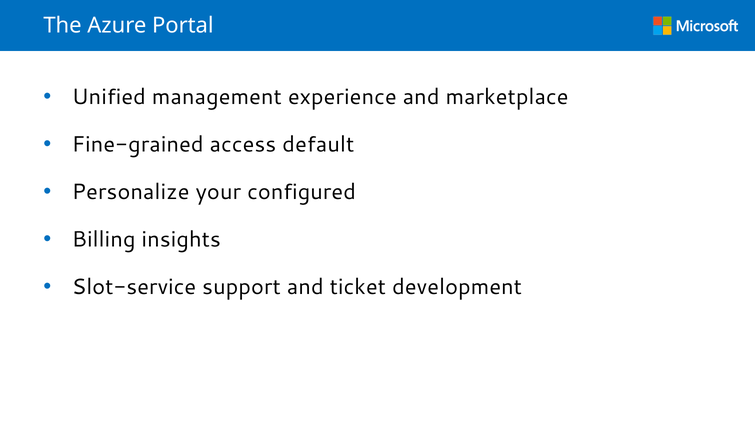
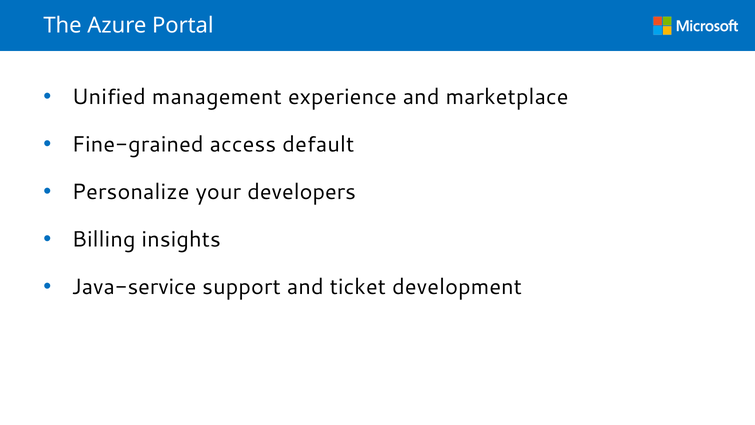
configured: configured -> developers
Slot-service: Slot-service -> Java-service
